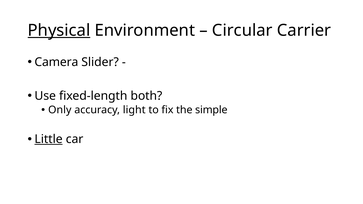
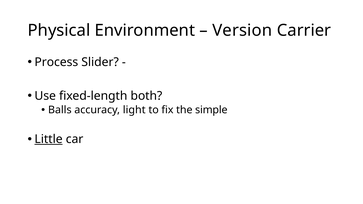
Physical underline: present -> none
Circular: Circular -> Version
Camera: Camera -> Process
Only: Only -> Balls
